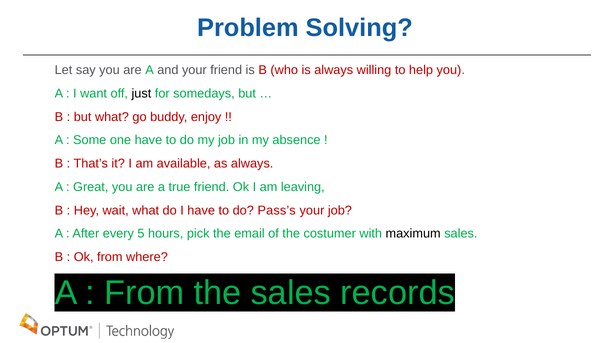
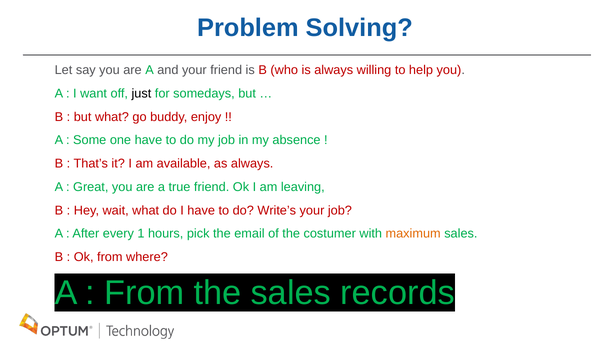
Pass’s: Pass’s -> Write’s
5: 5 -> 1
maximum colour: black -> orange
